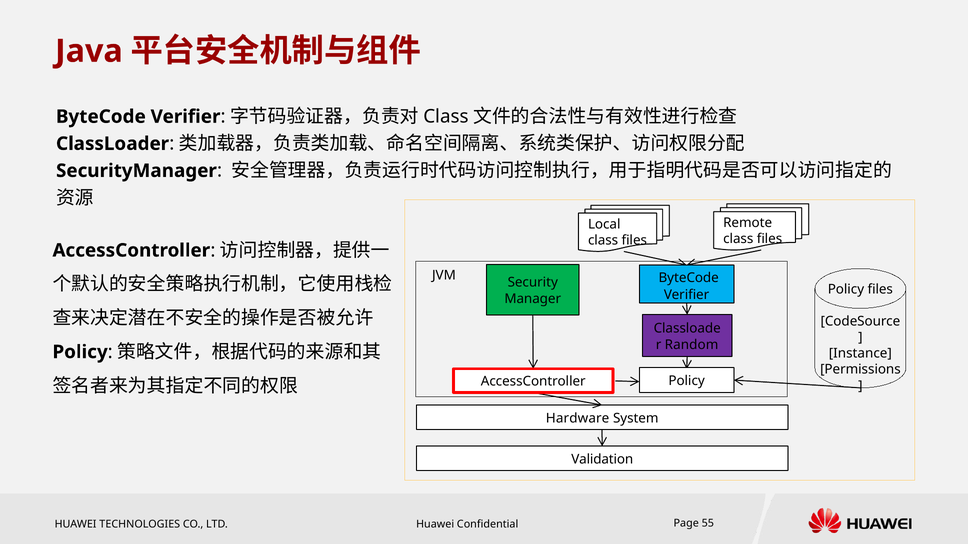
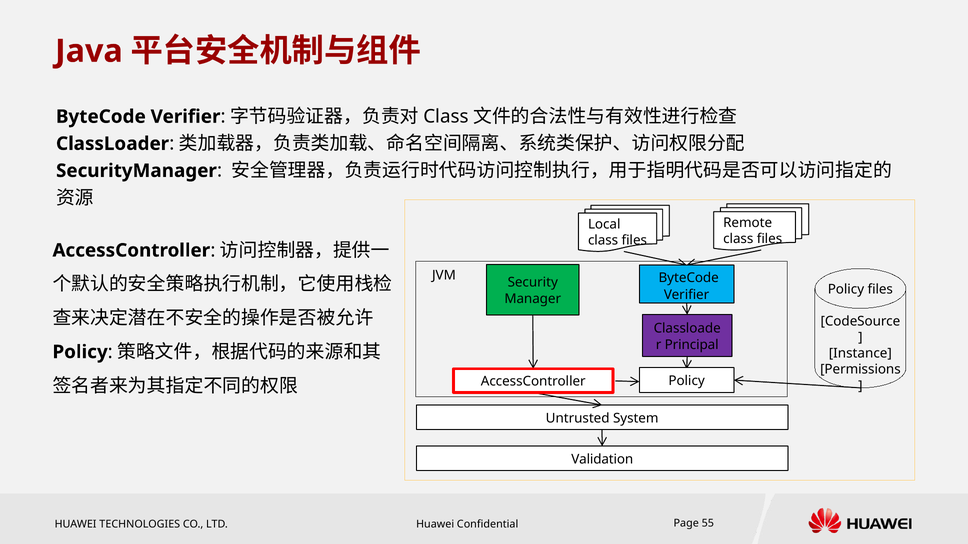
Random: Random -> Principal
Hardware: Hardware -> Untrusted
